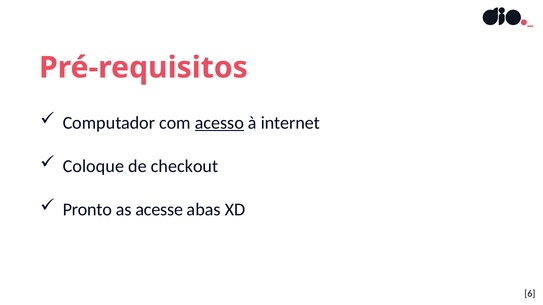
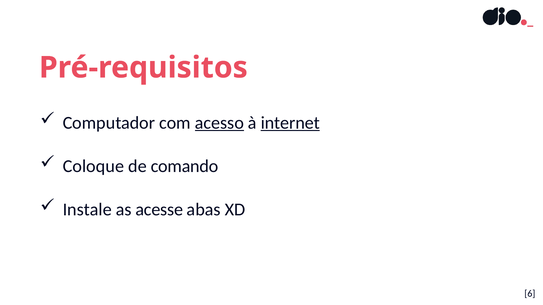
internet underline: none -> present
checkout: checkout -> comando
Pronto: Pronto -> Instale
